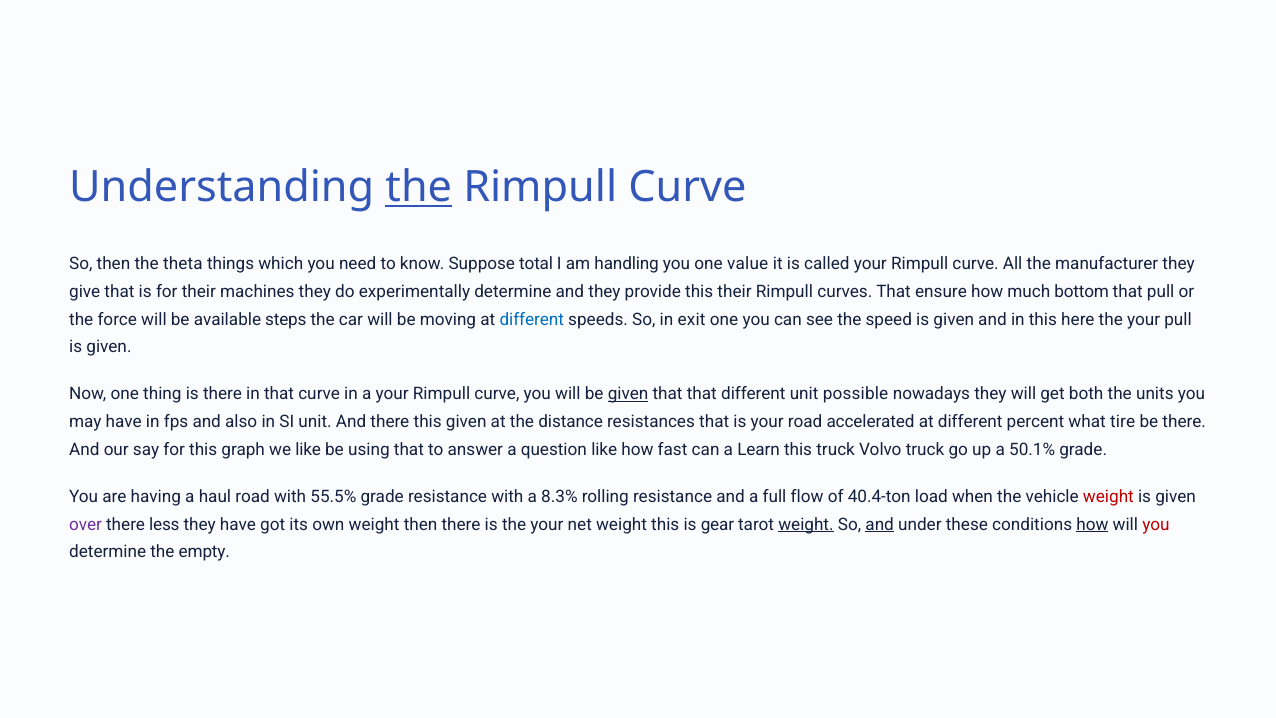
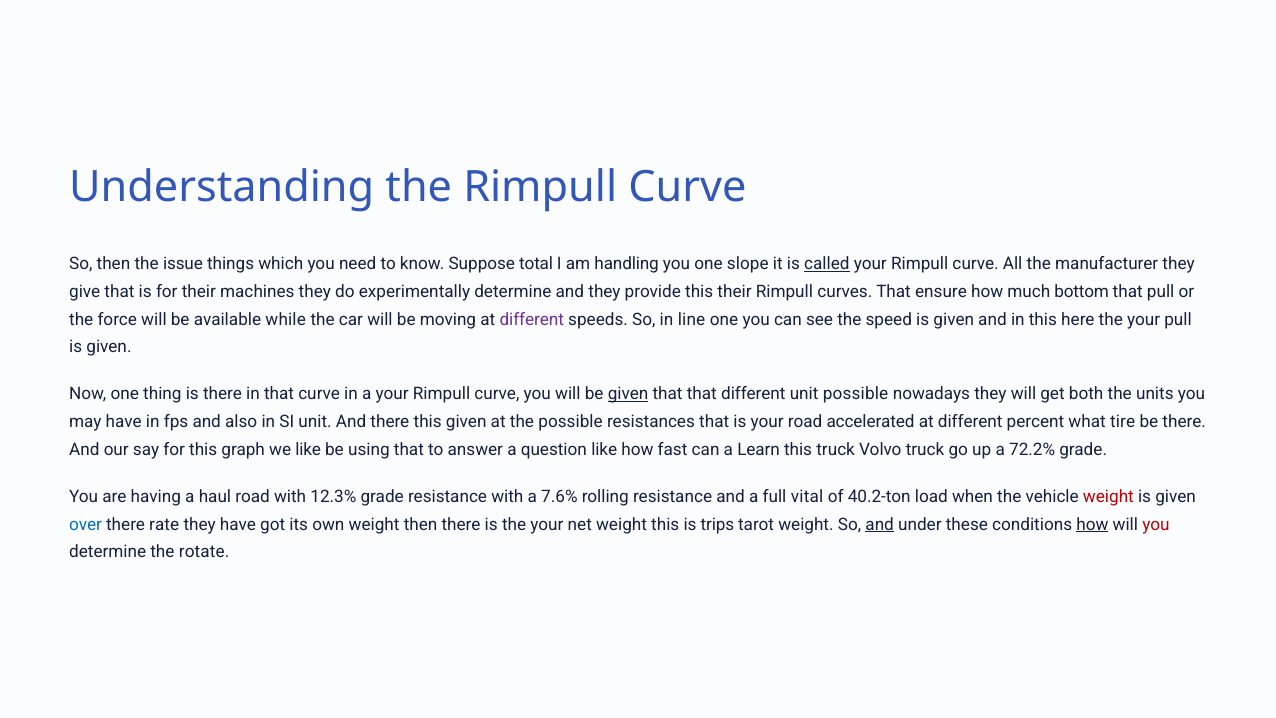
the at (419, 187) underline: present -> none
theta: theta -> issue
value: value -> slope
called underline: none -> present
steps: steps -> while
different at (532, 319) colour: blue -> purple
exit: exit -> line
the distance: distance -> possible
50.1%: 50.1% -> 72.2%
55.5%: 55.5% -> 12.3%
8.3%: 8.3% -> 7.6%
flow: flow -> vital
40.4-ton: 40.4-ton -> 40.2-ton
over colour: purple -> blue
less: less -> rate
gear: gear -> trips
weight at (806, 524) underline: present -> none
empty: empty -> rotate
